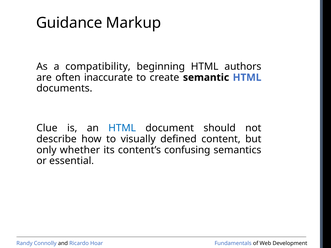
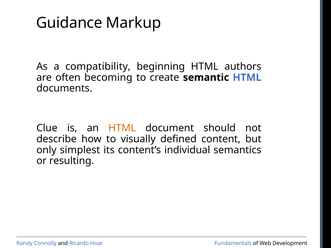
inaccurate: inaccurate -> becoming
HTML at (122, 128) colour: blue -> orange
whether: whether -> simplest
confusing: confusing -> individual
essential: essential -> resulting
